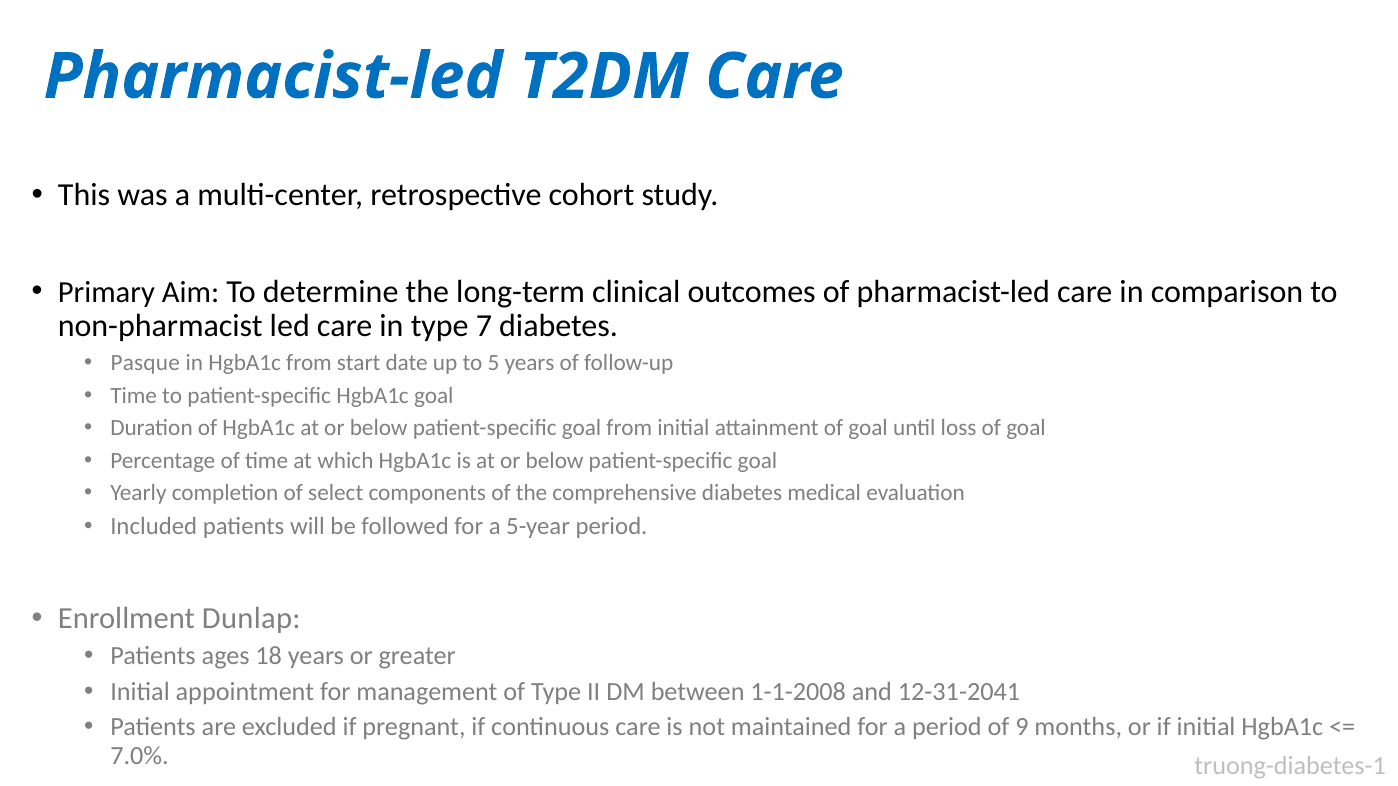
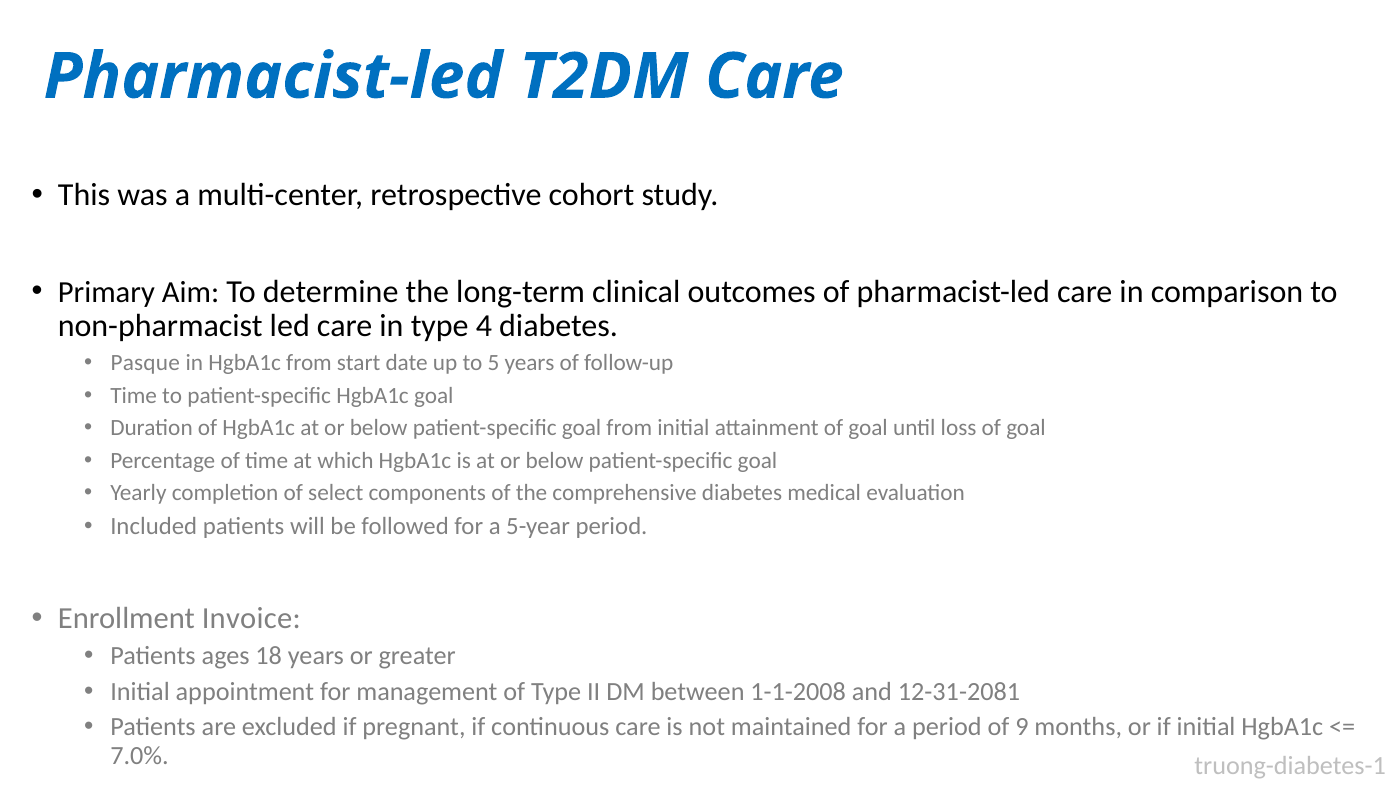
7: 7 -> 4
Dunlap: Dunlap -> Invoice
12-31-2041: 12-31-2041 -> 12-31-2081
